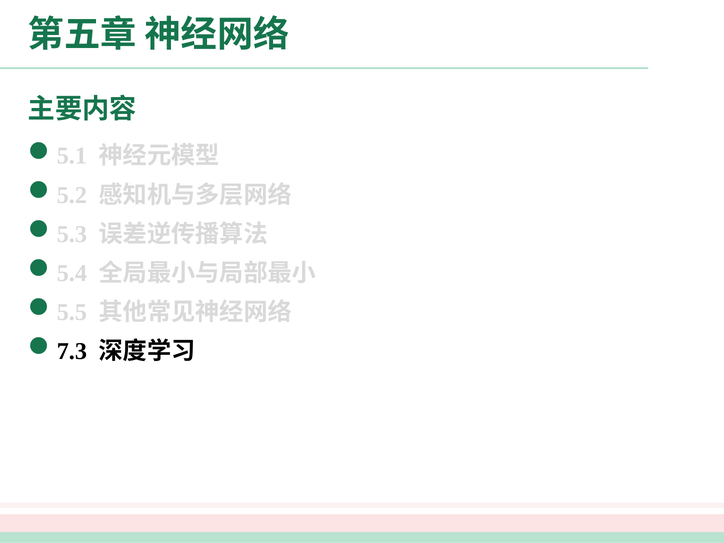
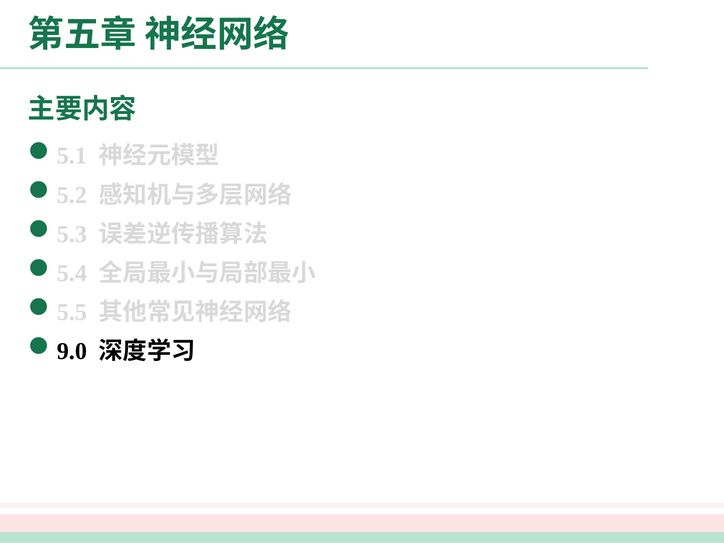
7.3: 7.3 -> 9.0
